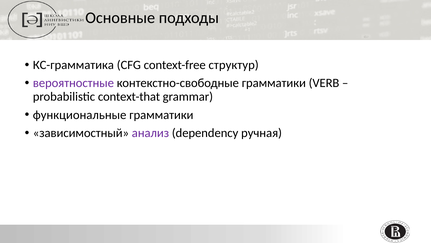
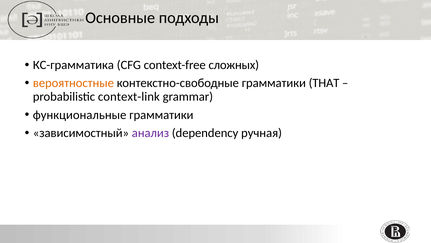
структур: структур -> сложных
вероятностные colour: purple -> orange
VERB: VERB -> THAT
context-that: context-that -> context-link
